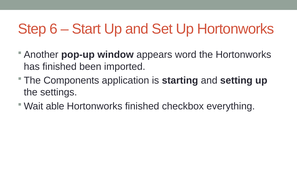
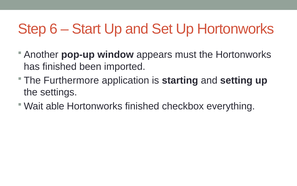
word: word -> must
Components: Components -> Furthermore
